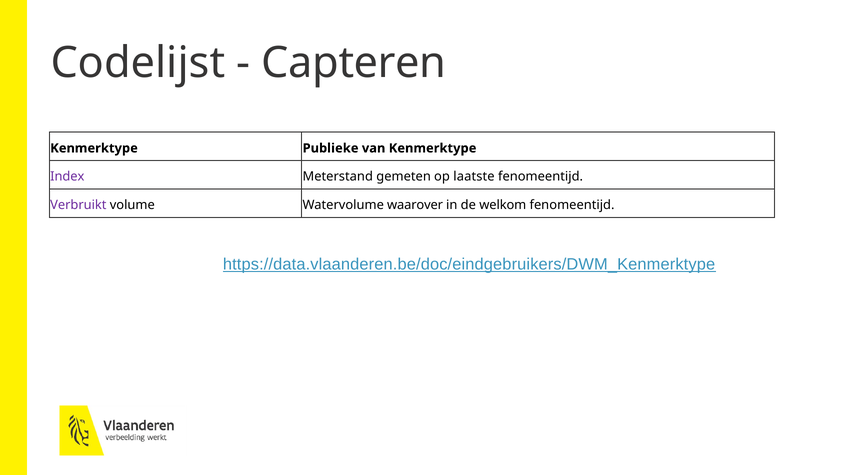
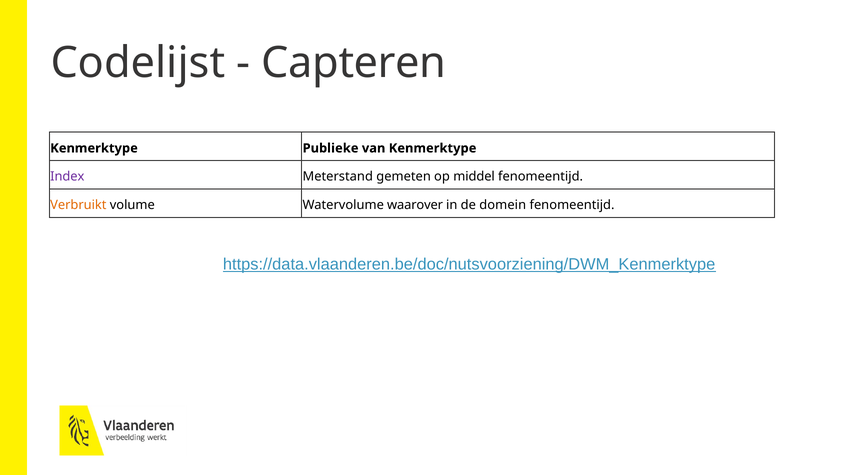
laatste: laatste -> middel
Verbruikt colour: purple -> orange
welkom: welkom -> domein
https://data.vlaanderen.be/doc/eindgebruikers/DWM_Kenmerktype: https://data.vlaanderen.be/doc/eindgebruikers/DWM_Kenmerktype -> https://data.vlaanderen.be/doc/nutsvoorziening/DWM_Kenmerktype
